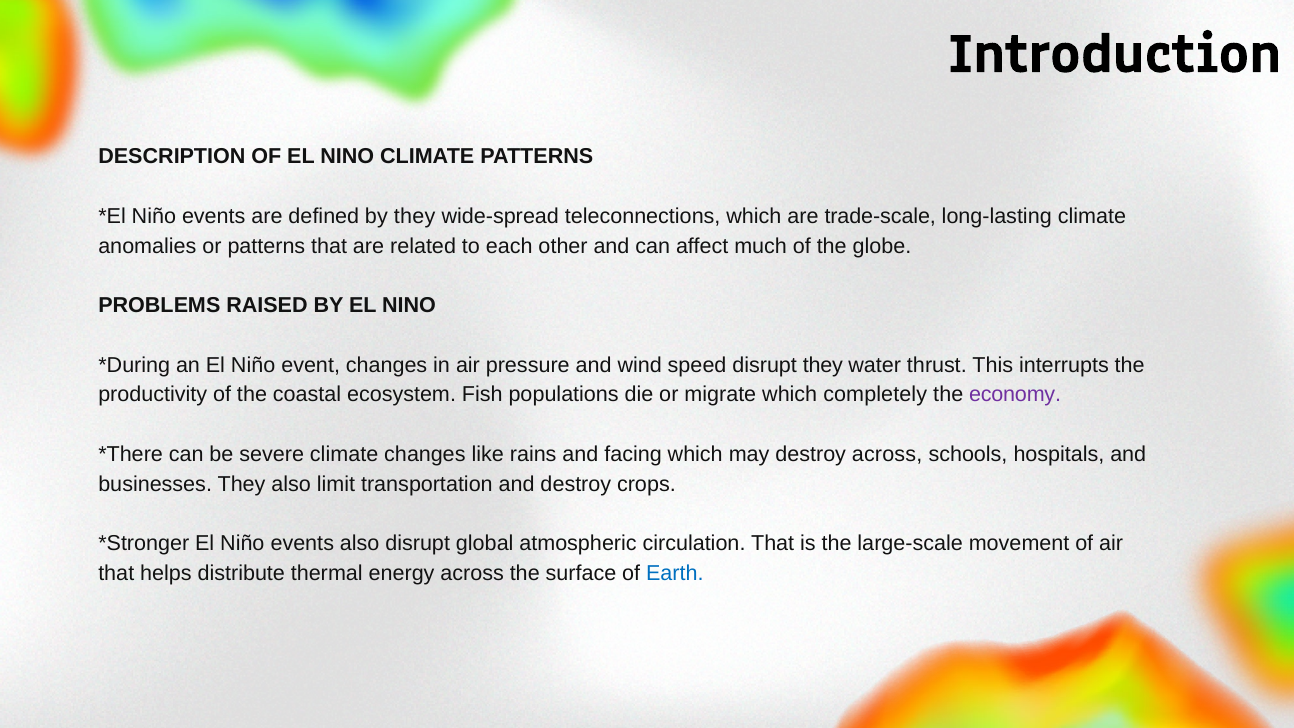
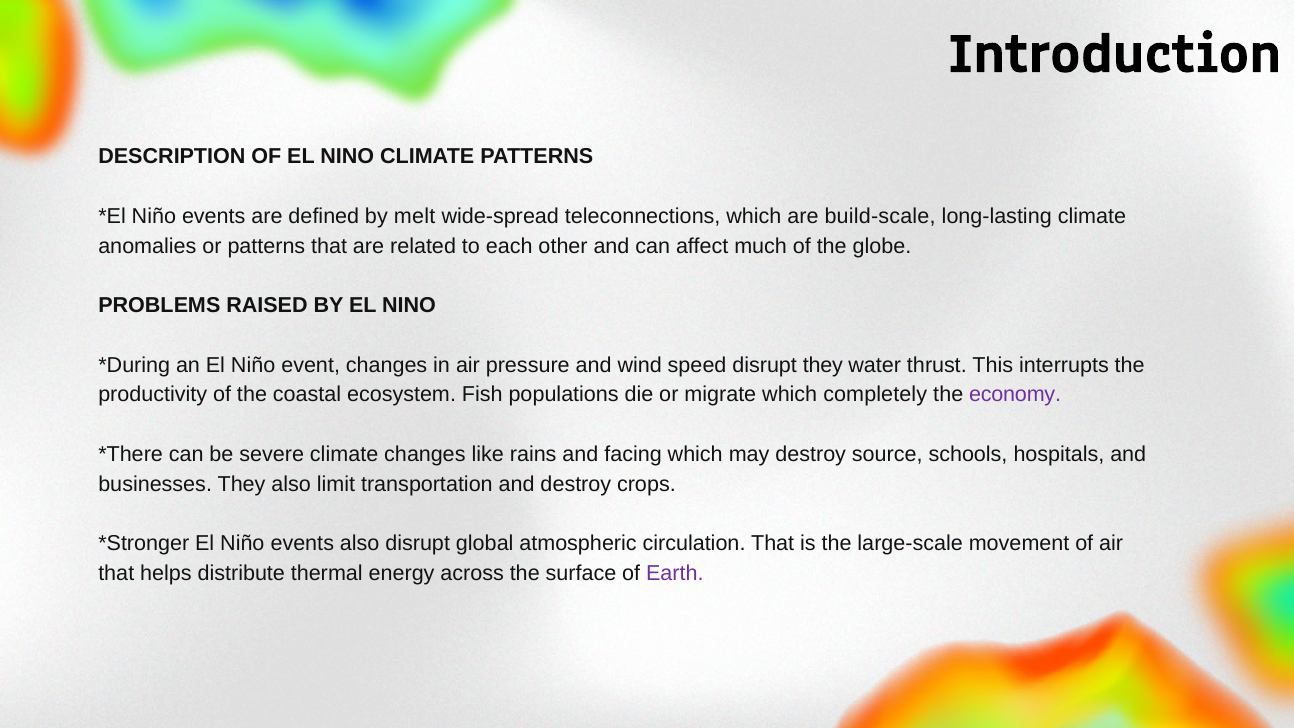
by they: they -> melt
trade-scale: trade-scale -> build-scale
destroy across: across -> source
Earth colour: blue -> purple
